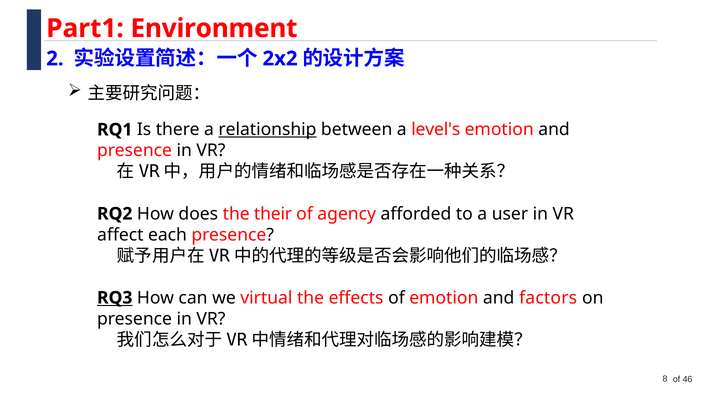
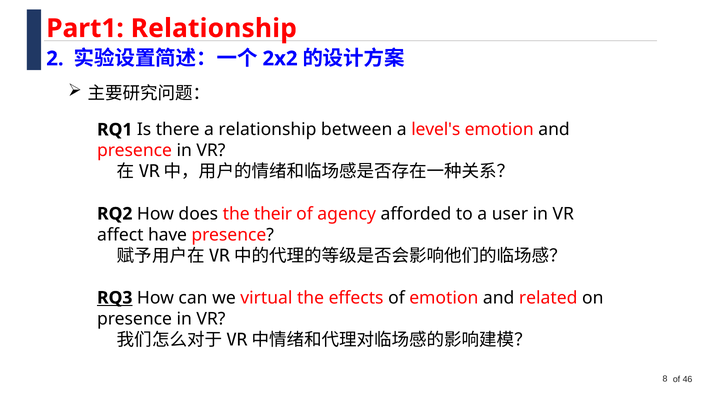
Part1 Environment: Environment -> Relationship
relationship at (267, 130) underline: present -> none
each: each -> have
factors: factors -> related
